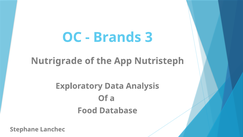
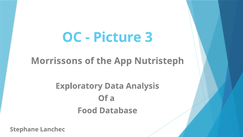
Brands: Brands -> Picture
Nutrigrade: Nutrigrade -> Morrissons
